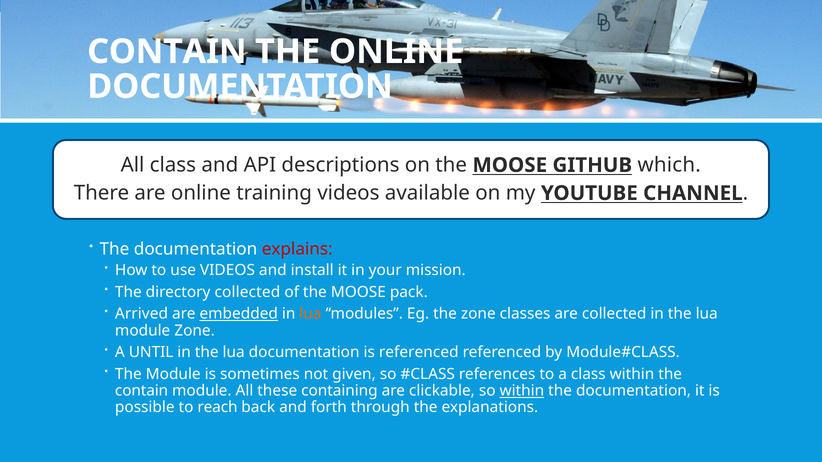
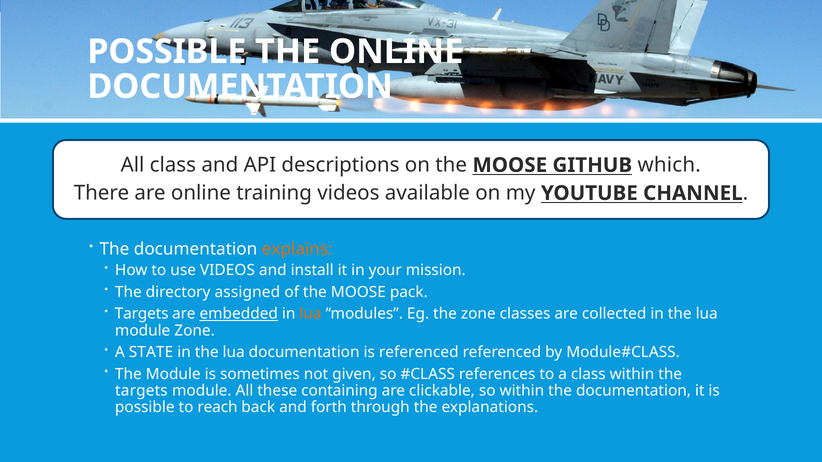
CONTAIN at (167, 52): CONTAIN -> POSSIBLE
explains colour: red -> orange
directory collected: collected -> assigned
Arrived at (142, 314): Arrived -> Targets
UNTIL: UNTIL -> STATE
contain at (142, 391): contain -> targets
within at (522, 391) underline: present -> none
